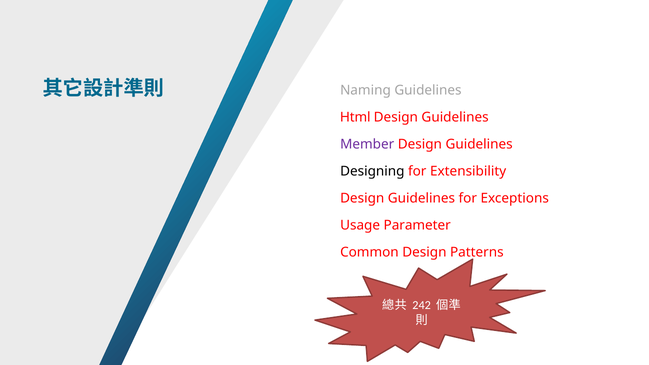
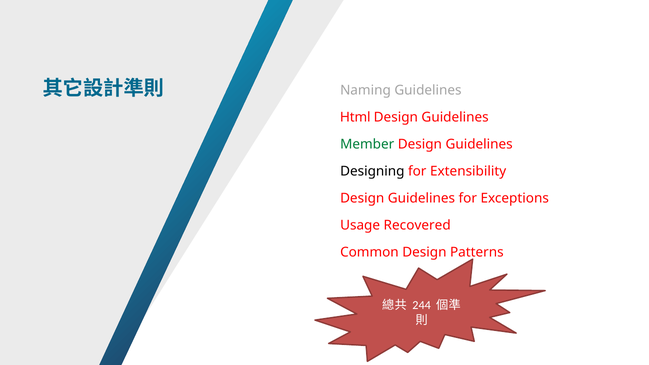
Member colour: purple -> green
Parameter: Parameter -> Recovered
242: 242 -> 244
